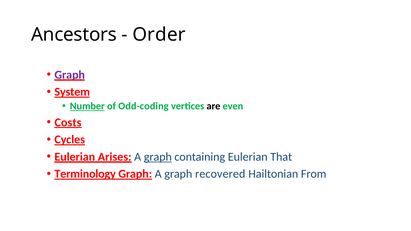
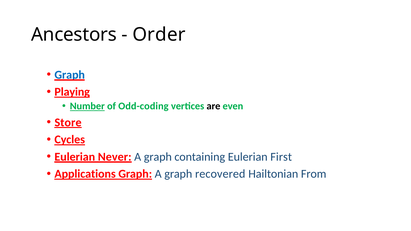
Graph at (70, 75) colour: purple -> blue
System: System -> Playing
Costs: Costs -> Store
Arises: Arises -> Never
graph at (158, 157) underline: present -> none
That: That -> First
Terminology: Terminology -> Applications
